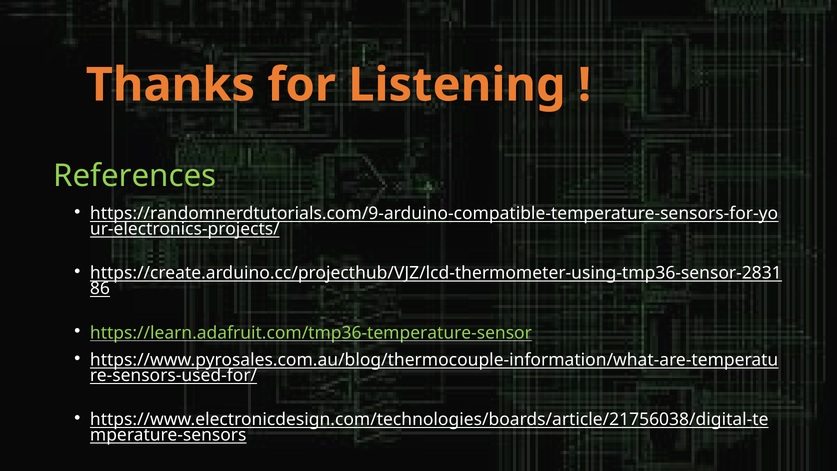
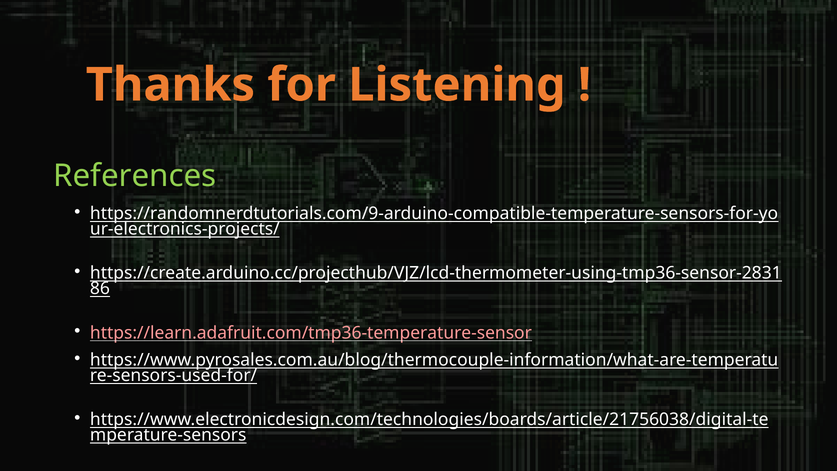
https://learn.adafruit.com/tmp36-temperature-sensor colour: light green -> pink
